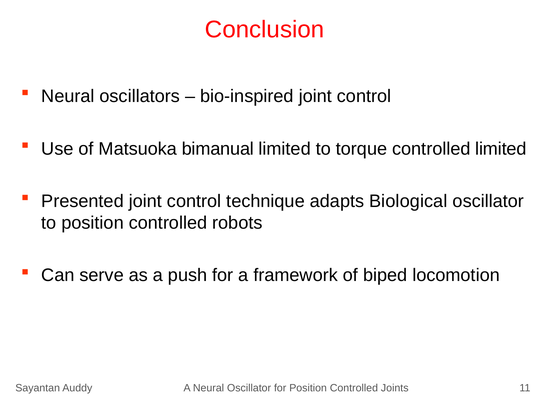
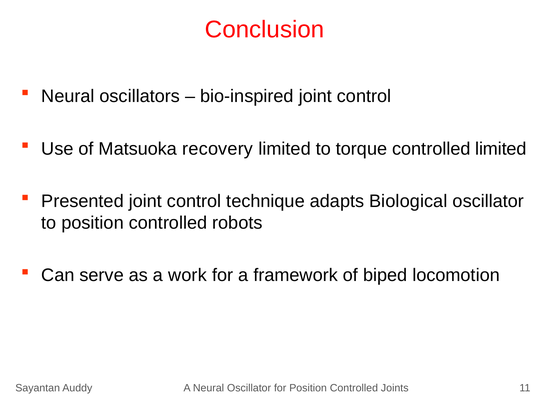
bimanual: bimanual -> recovery
push: push -> work
